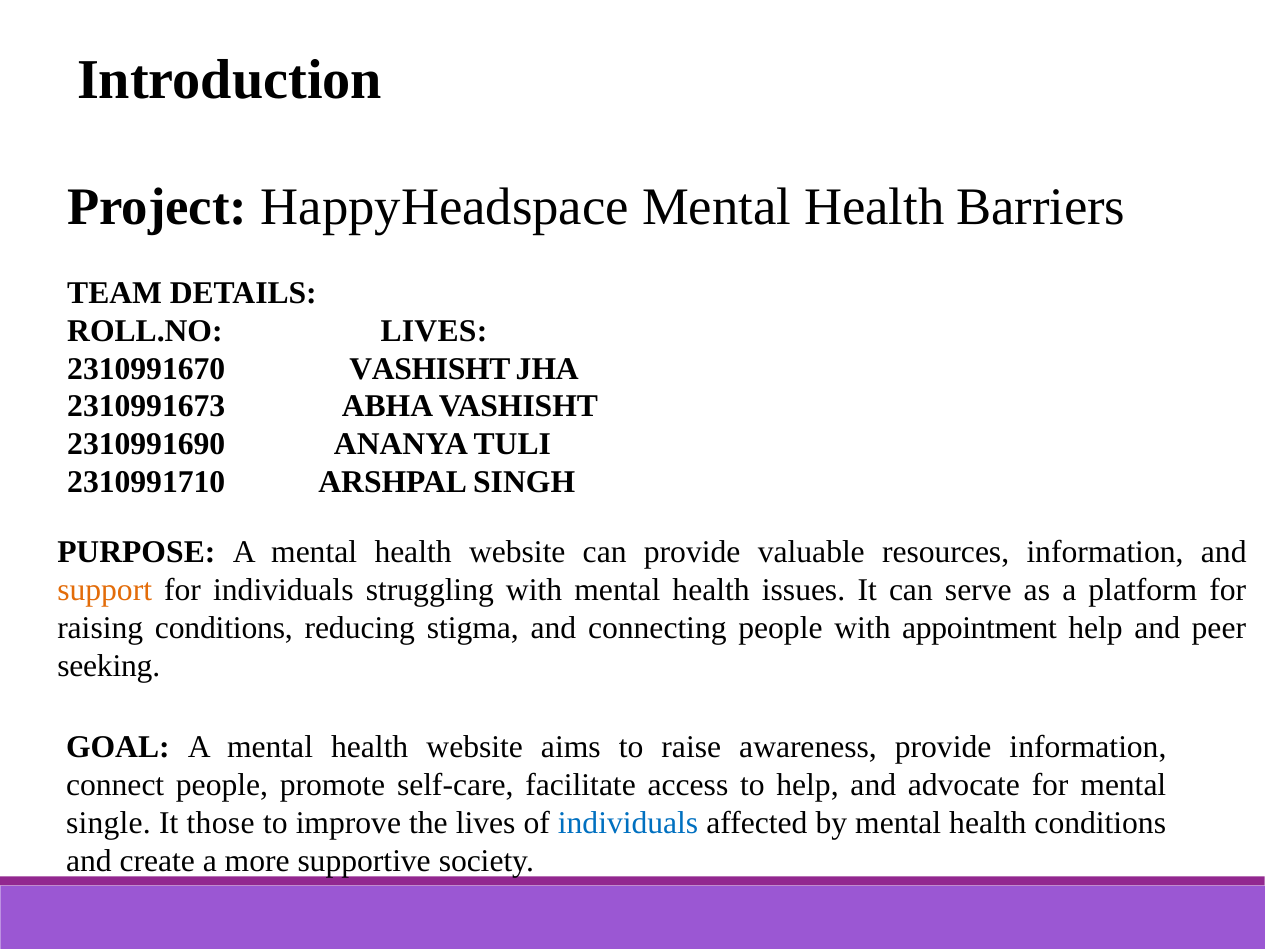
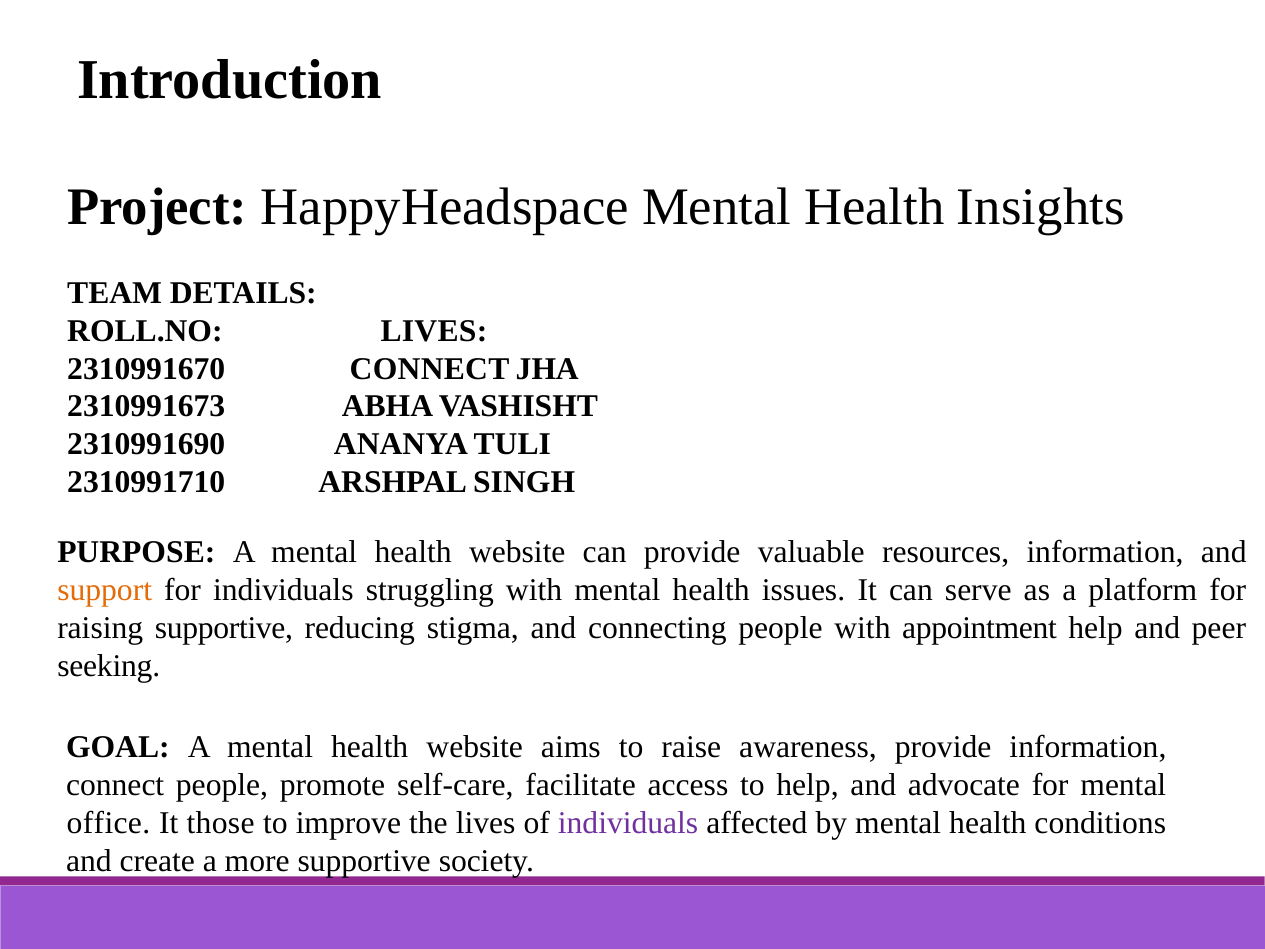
Barriers: Barriers -> Insights
2310991670 VASHISHT: VASHISHT -> CONNECT
raising conditions: conditions -> supportive
single: single -> office
individuals at (628, 823) colour: blue -> purple
